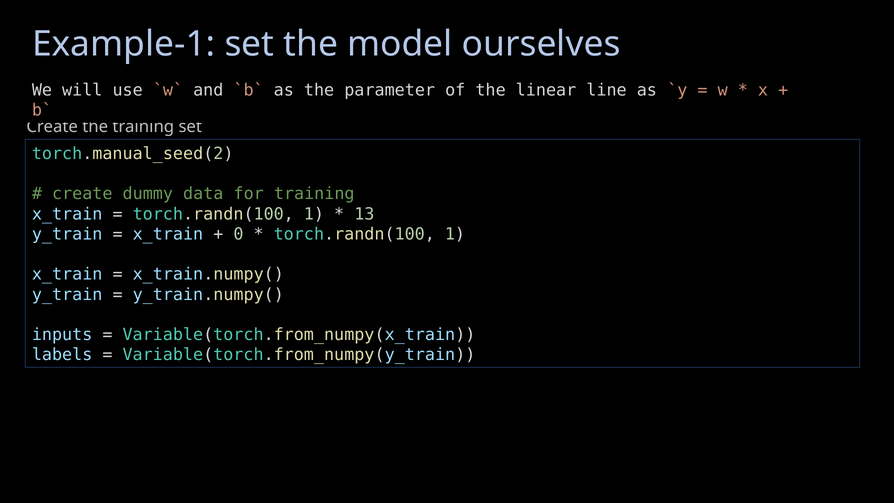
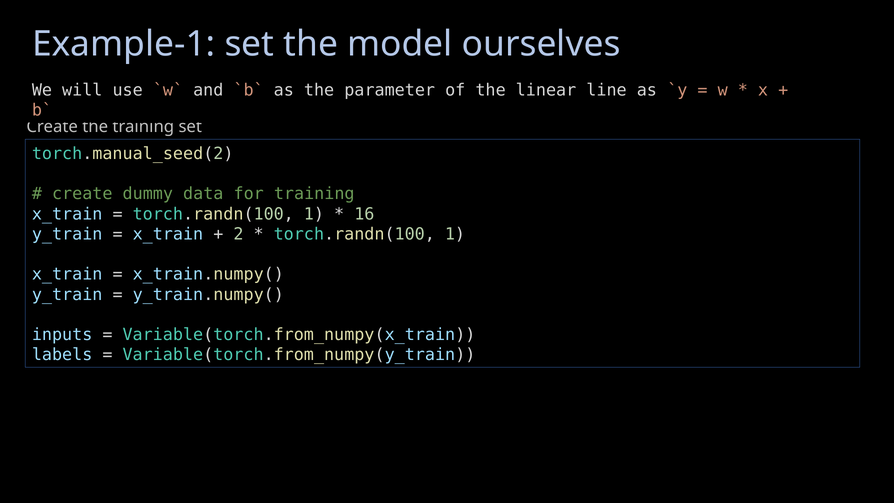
13: 13 -> 16
0: 0 -> 2
